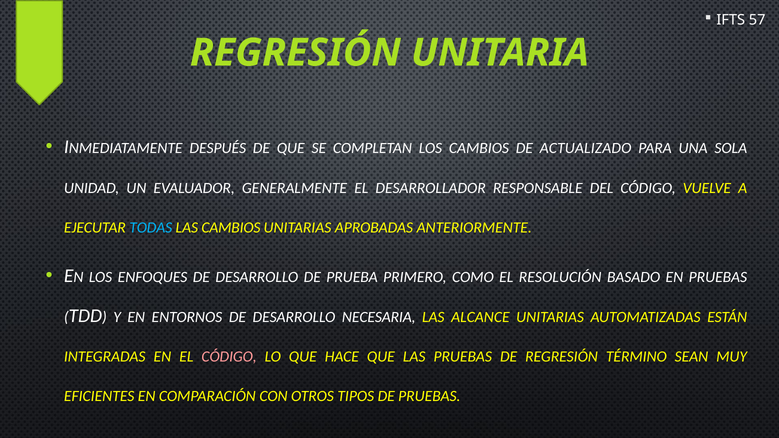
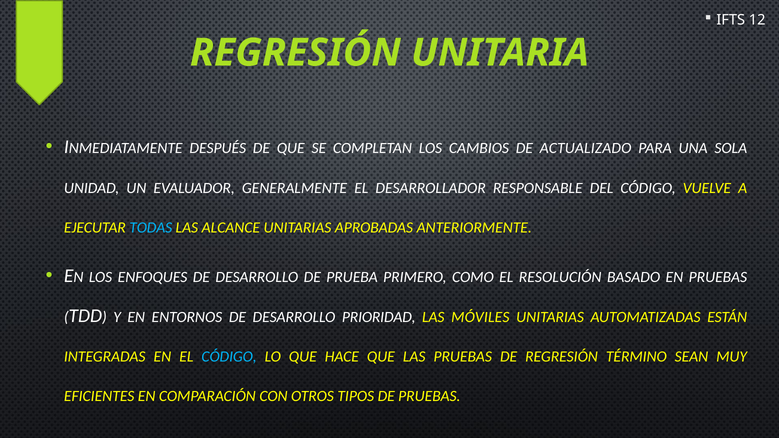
57: 57 -> 12
LAS CAMBIOS: CAMBIOS -> ALCANCE
NECESARIA: NECESARIA -> PRIORIDAD
ALCANCE: ALCANCE -> MÓVILES
CÓDIGO at (229, 357) colour: pink -> light blue
